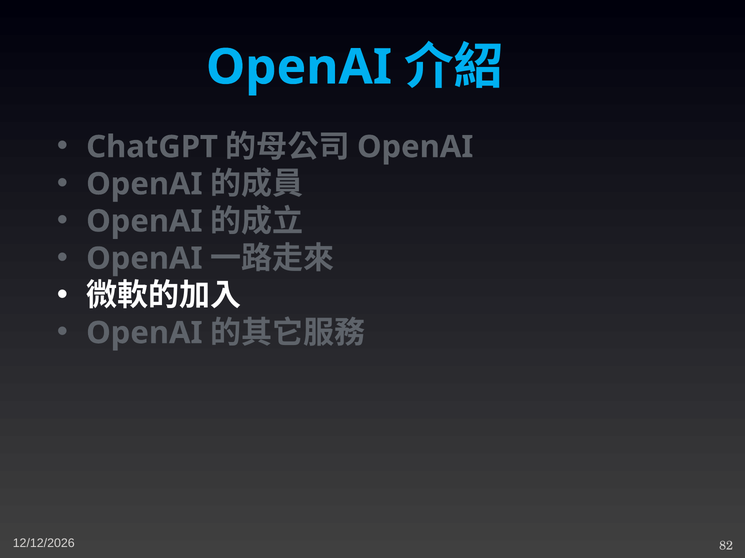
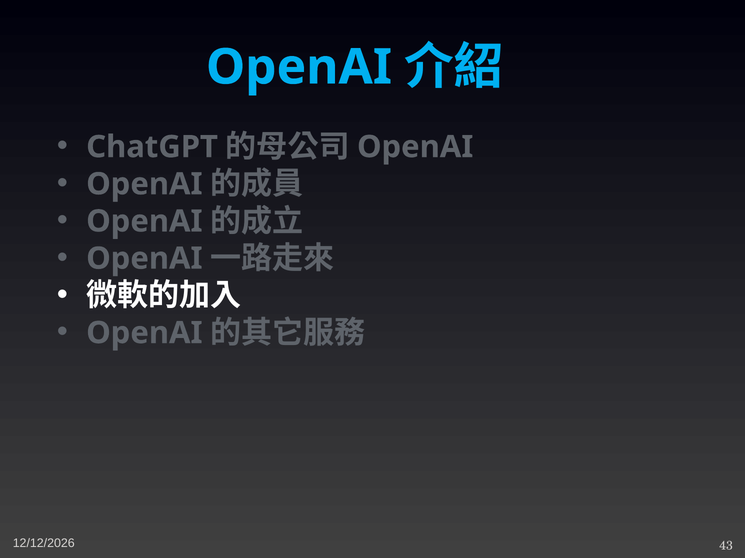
82: 82 -> 43
